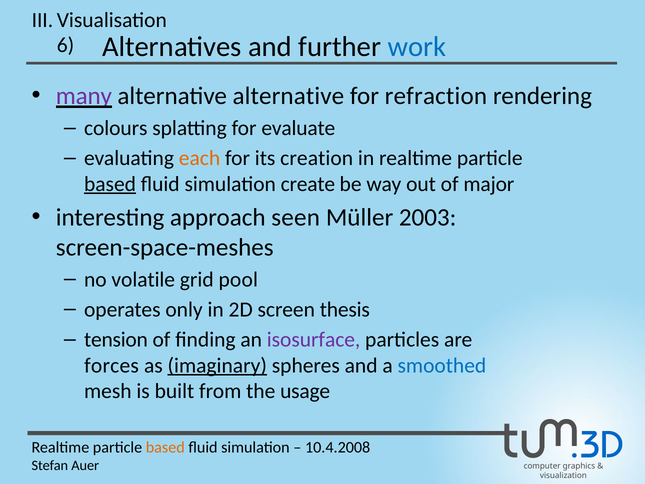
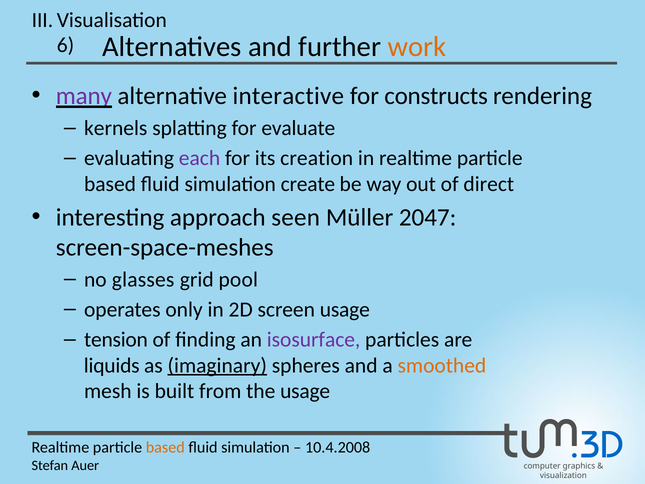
work colour: blue -> orange
alternative alternative: alternative -> interactive
refraction: refraction -> constructs
colours: colours -> kernels
each colour: orange -> purple
based at (110, 184) underline: present -> none
major: major -> direct
2003: 2003 -> 2047
volatile: volatile -> glasses
screen thesis: thesis -> usage
forces: forces -> liquids
smoothed colour: blue -> orange
